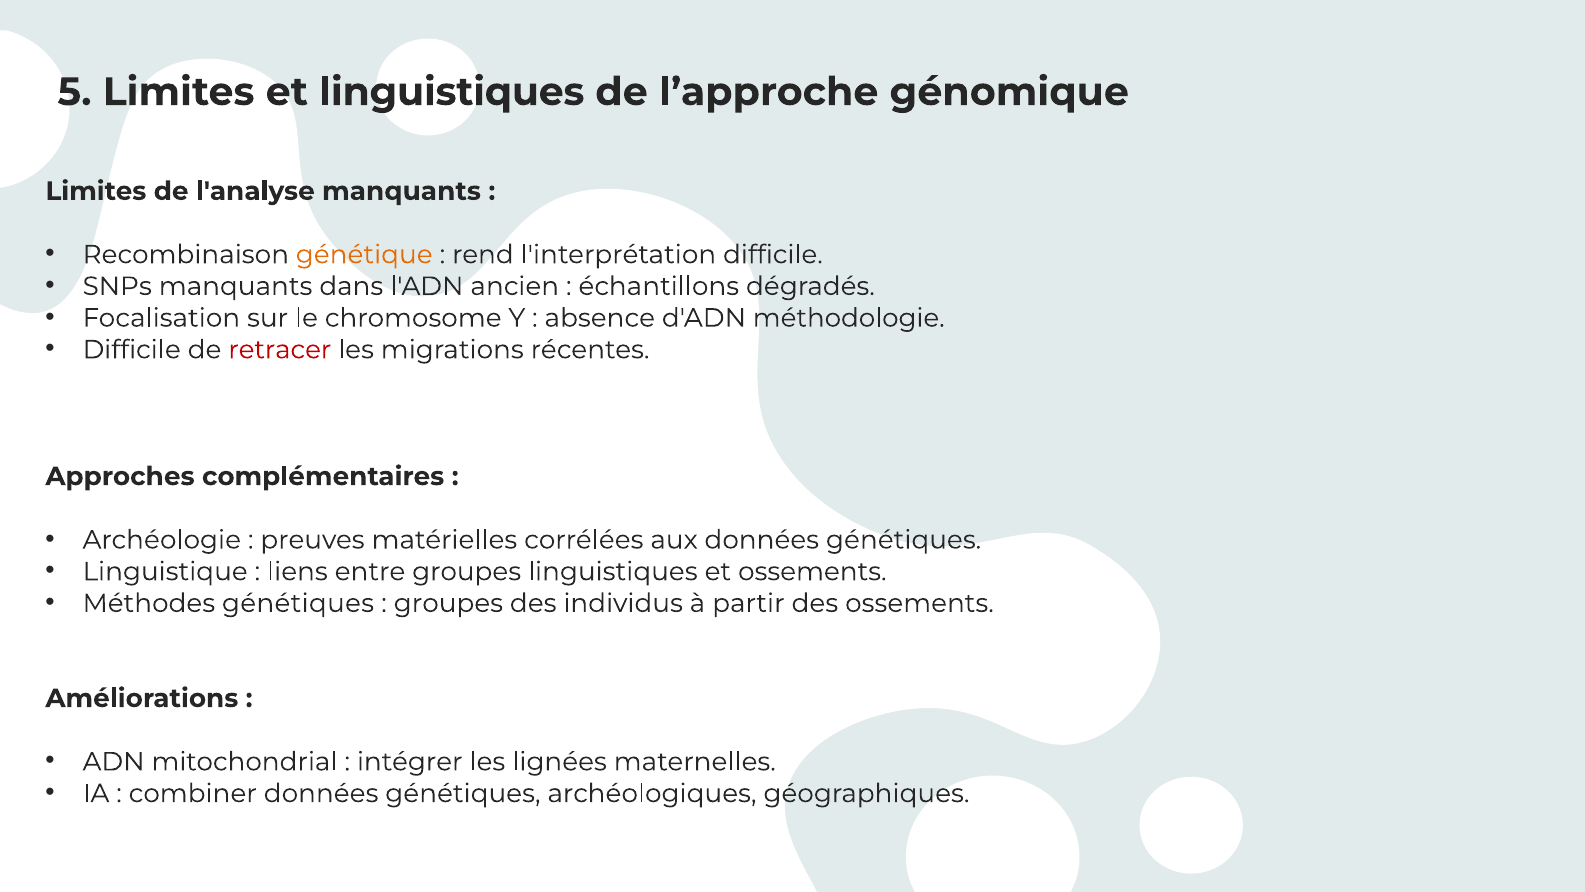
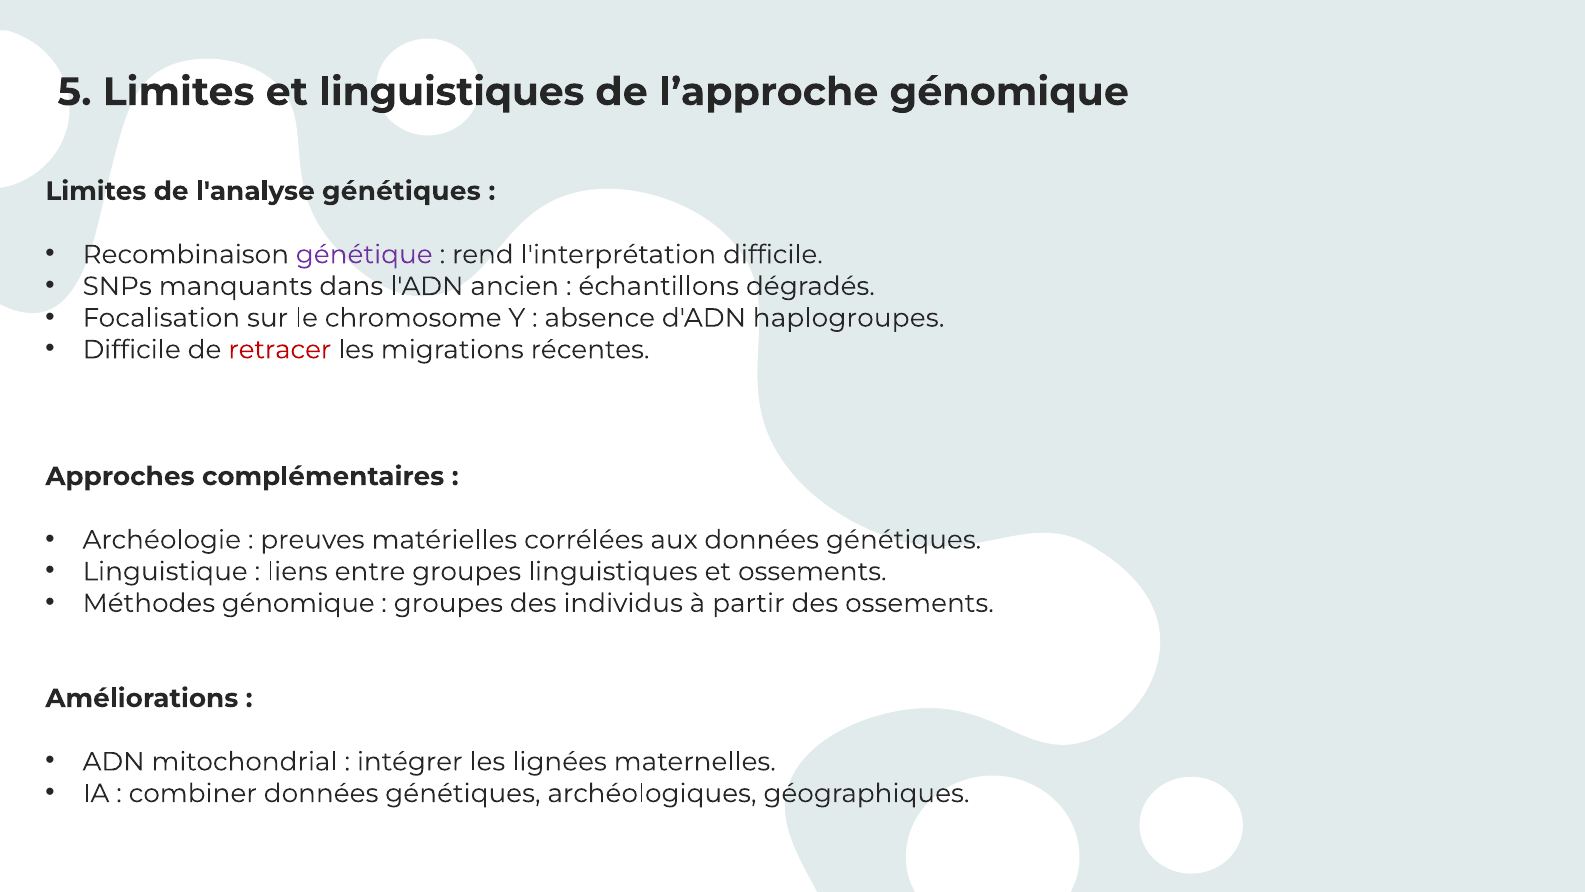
l'analyse manquants: manquants -> génétiques
génétique colour: orange -> purple
méthodologie: méthodologie -> haplogroupes
Méthodes génétiques: génétiques -> génomique
